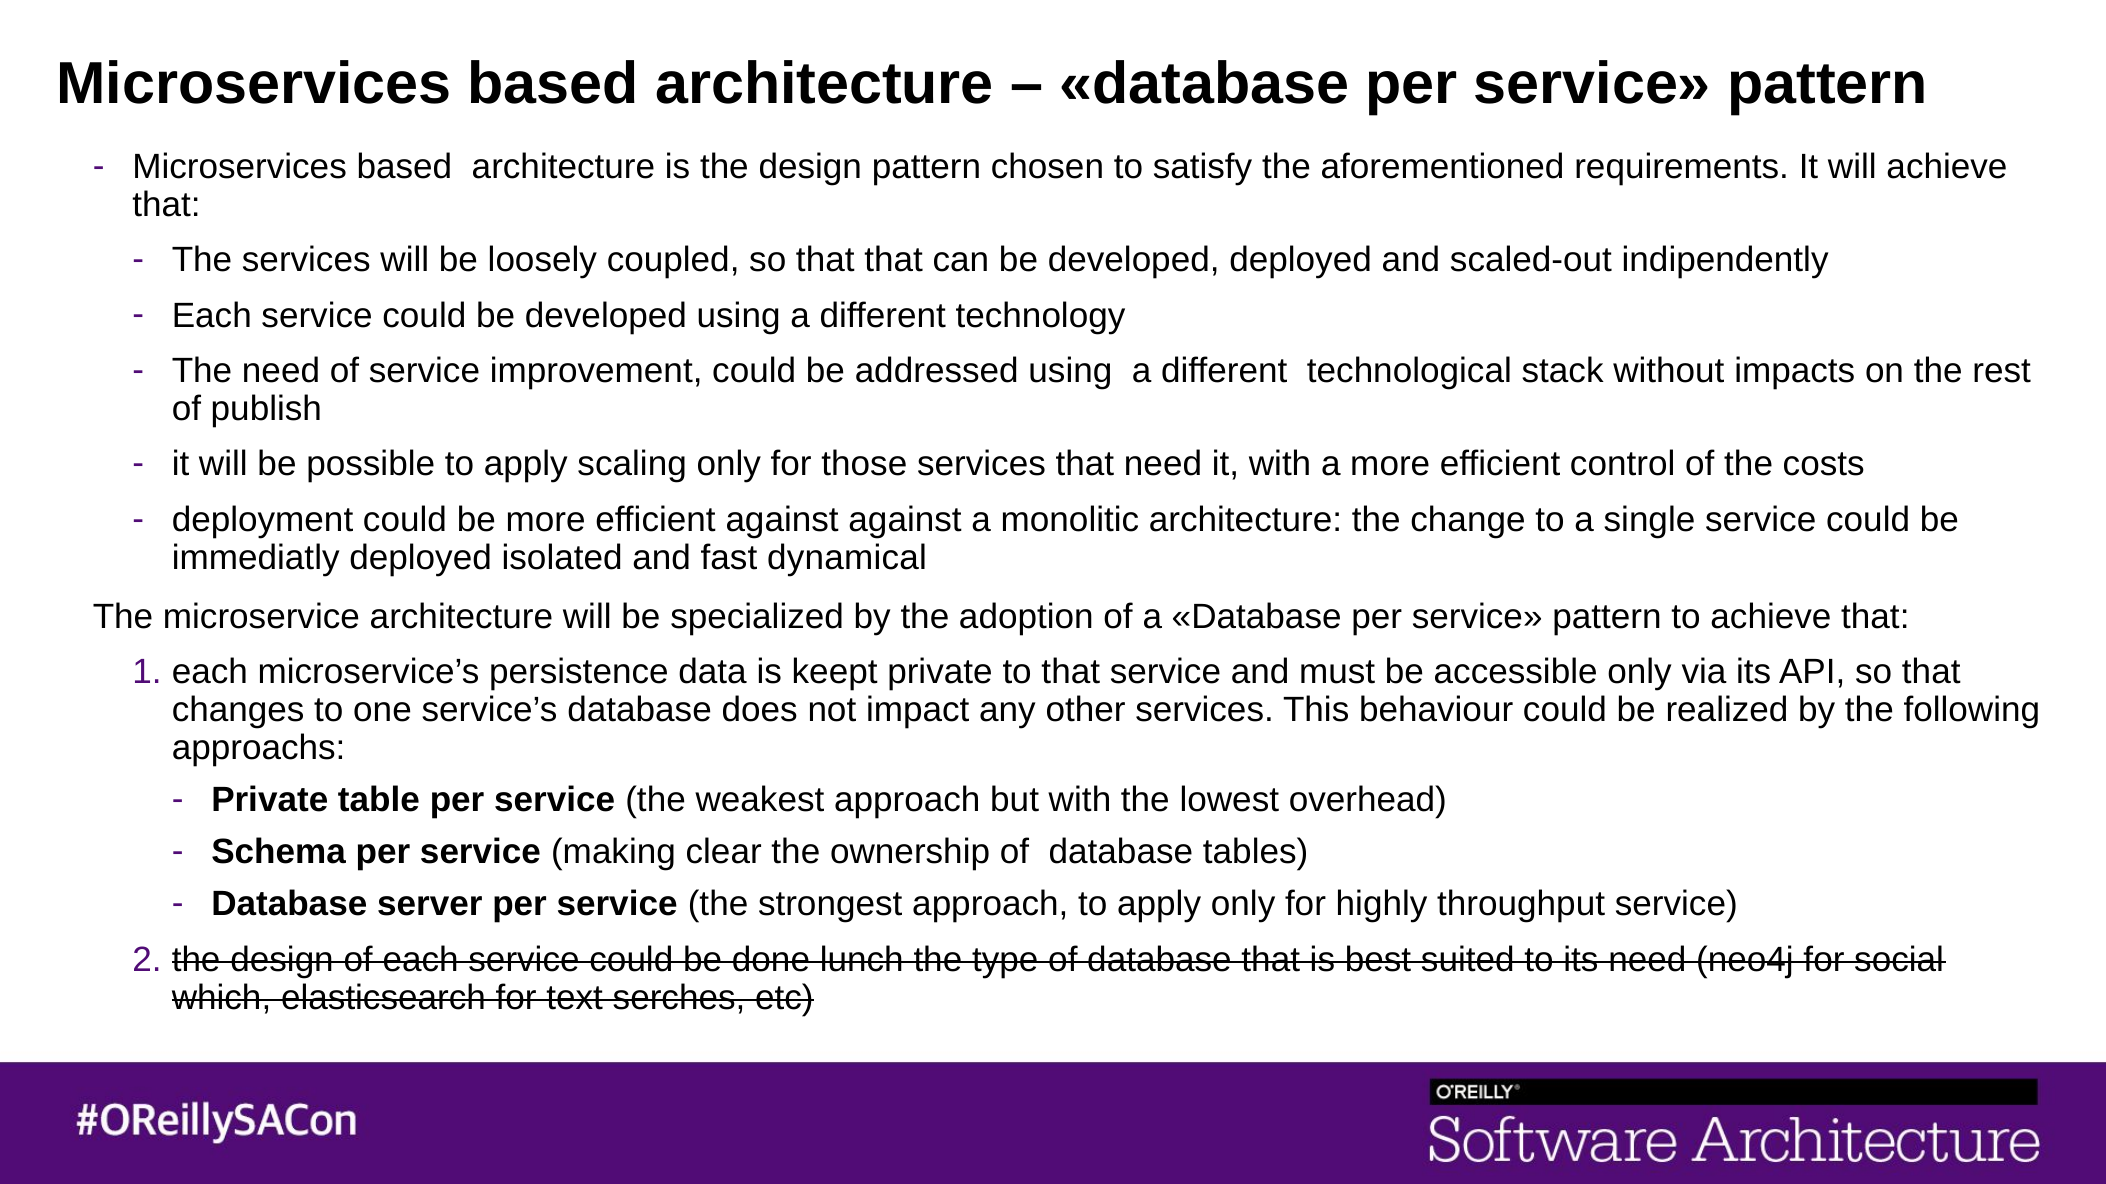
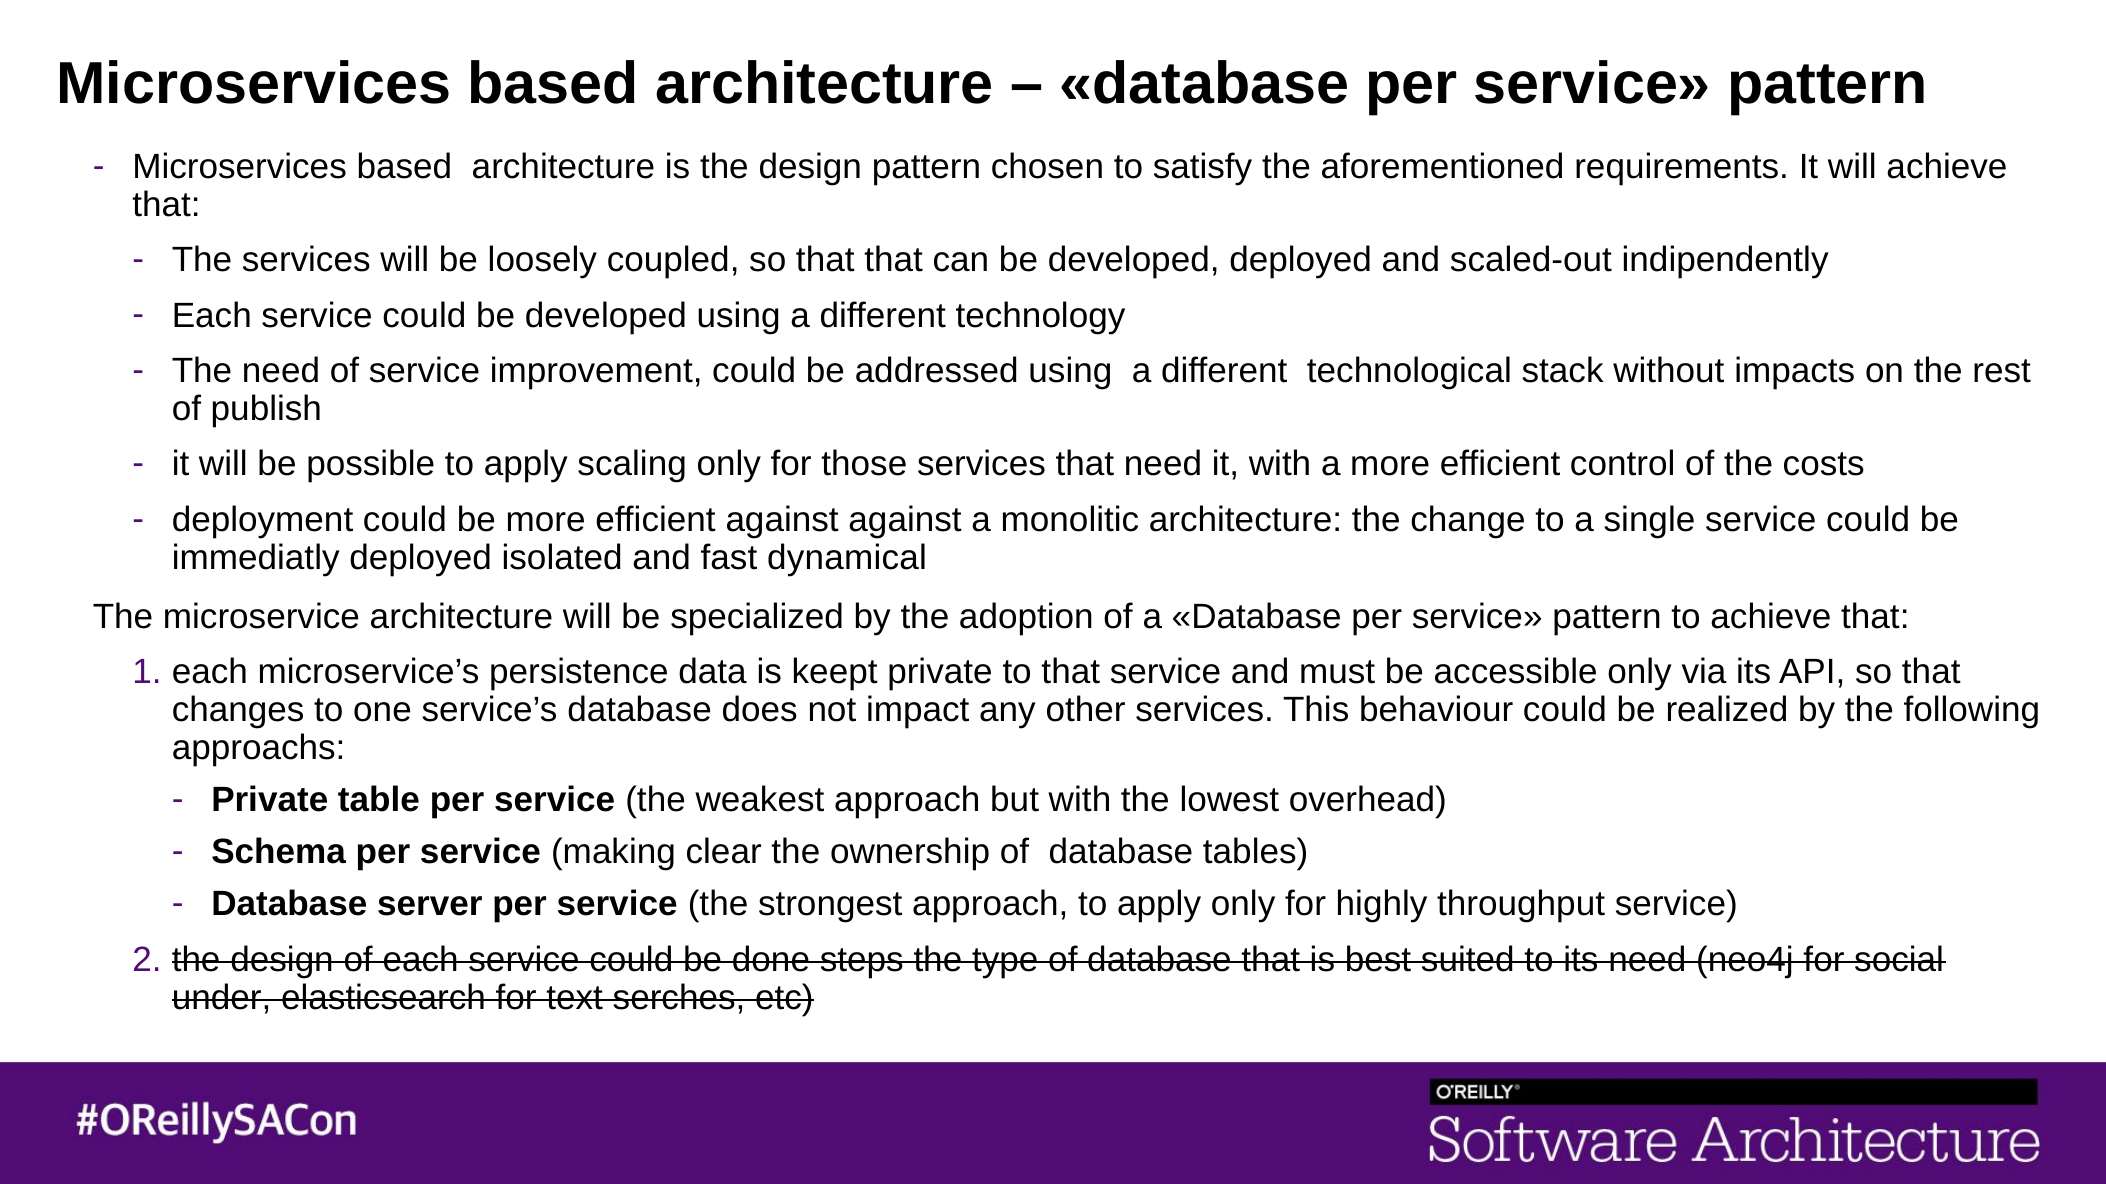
lunch: lunch -> steps
which: which -> under
